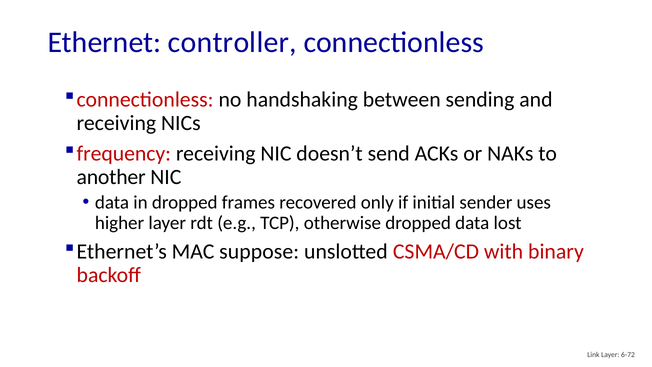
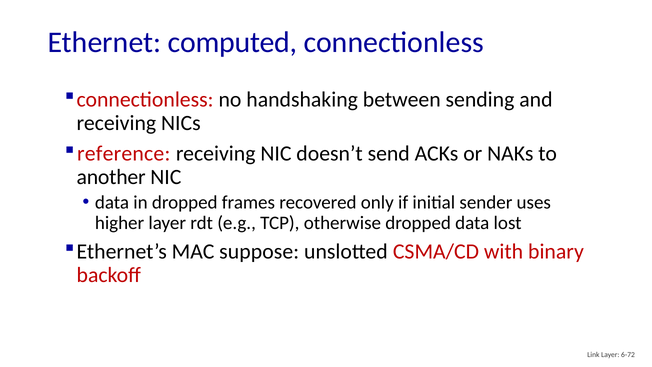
controller: controller -> computed
frequency: frequency -> reference
